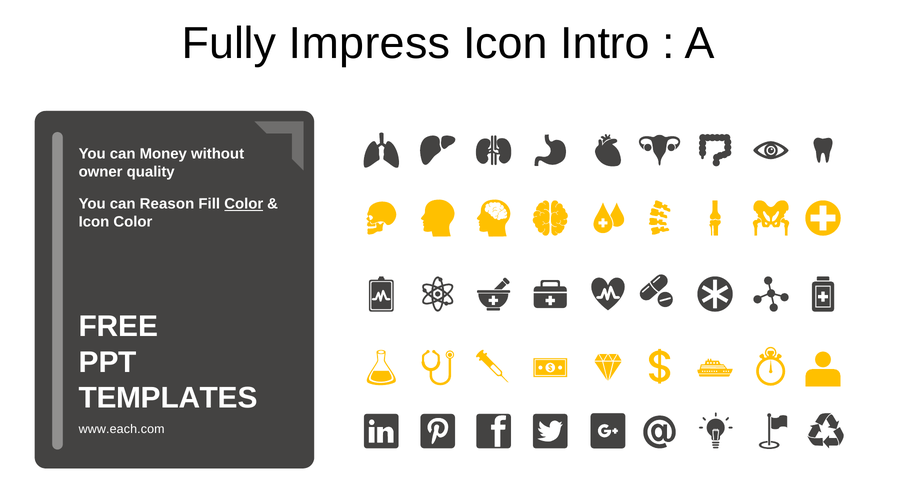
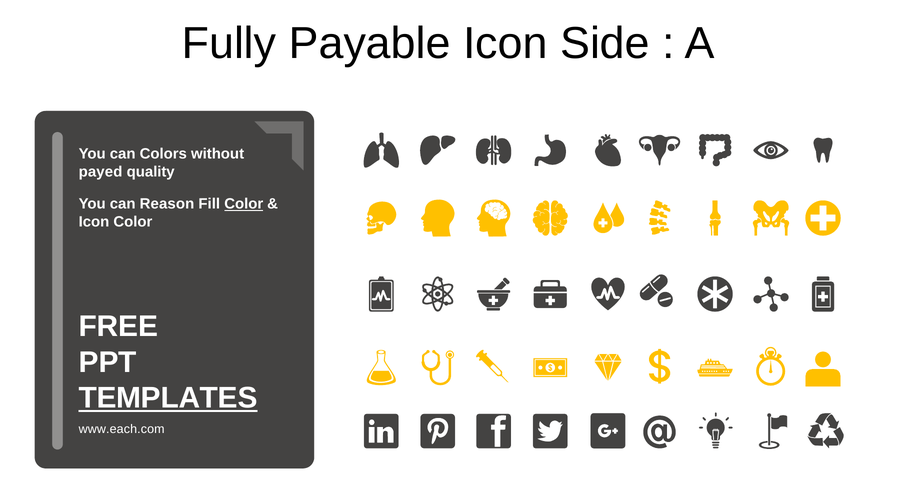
Impress: Impress -> Payable
Intro: Intro -> Side
Money: Money -> Colors
owner: owner -> payed
TEMPLATES underline: none -> present
